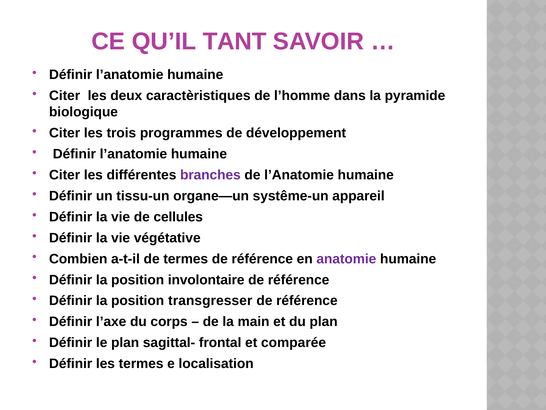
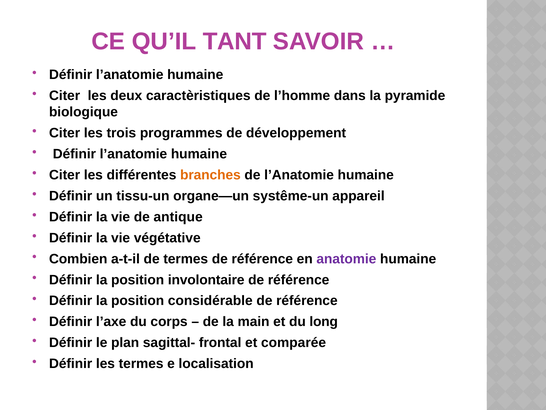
branches colour: purple -> orange
cellules: cellules -> antique
transgresser: transgresser -> considérable
du plan: plan -> long
